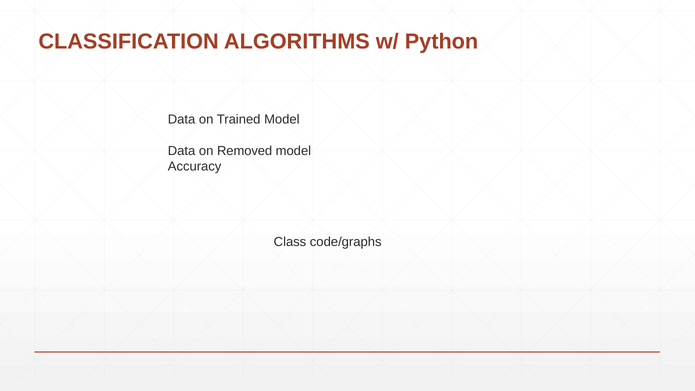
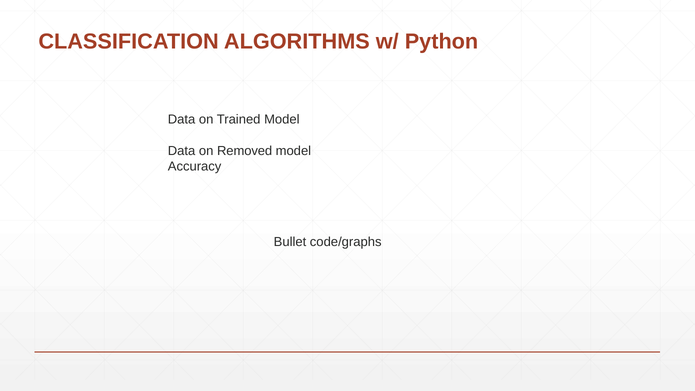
Class: Class -> Bullet
